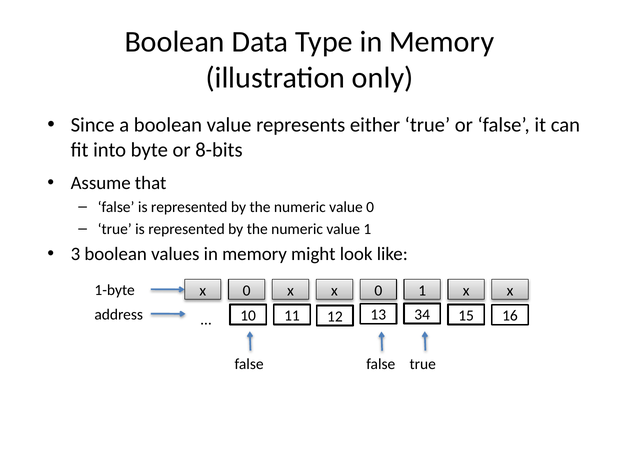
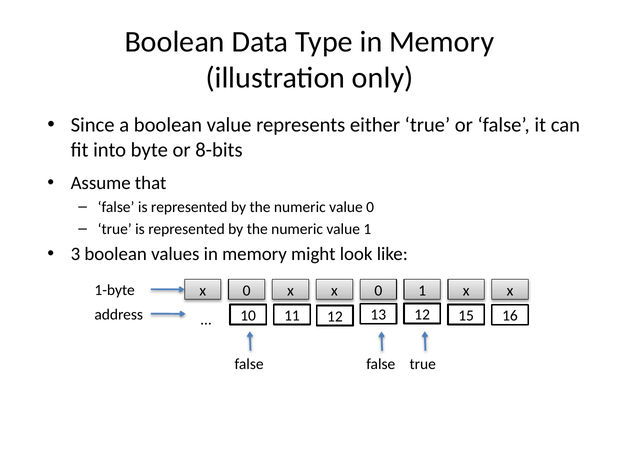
13 34: 34 -> 12
